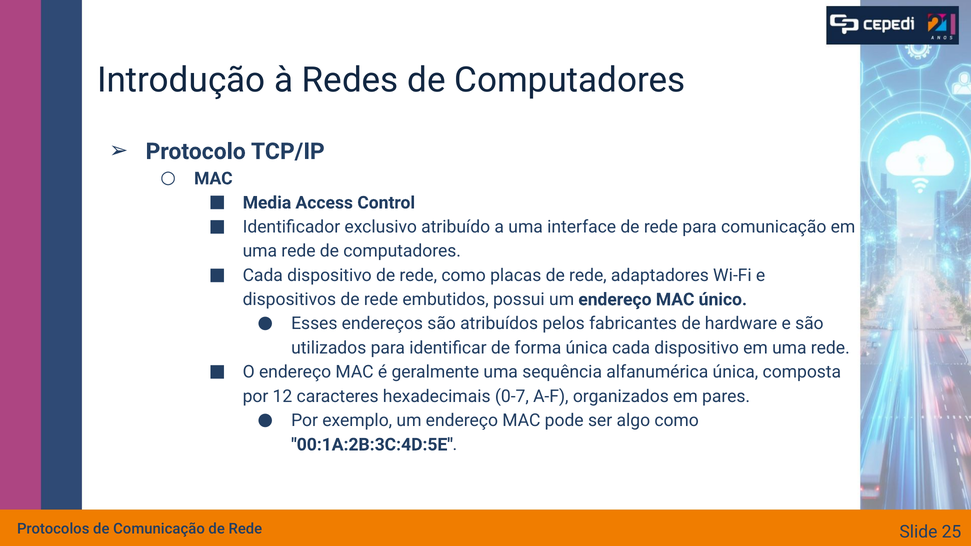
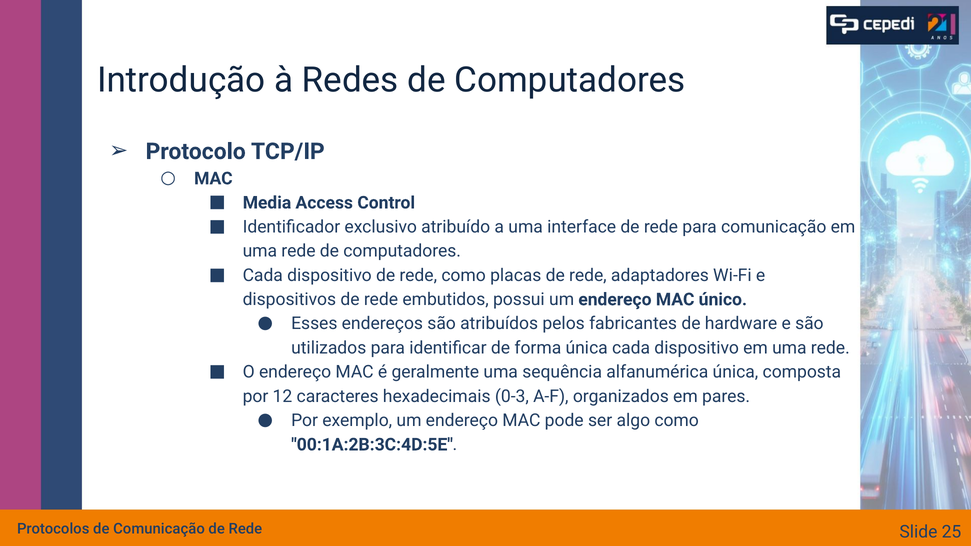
0-7: 0-7 -> 0-3
